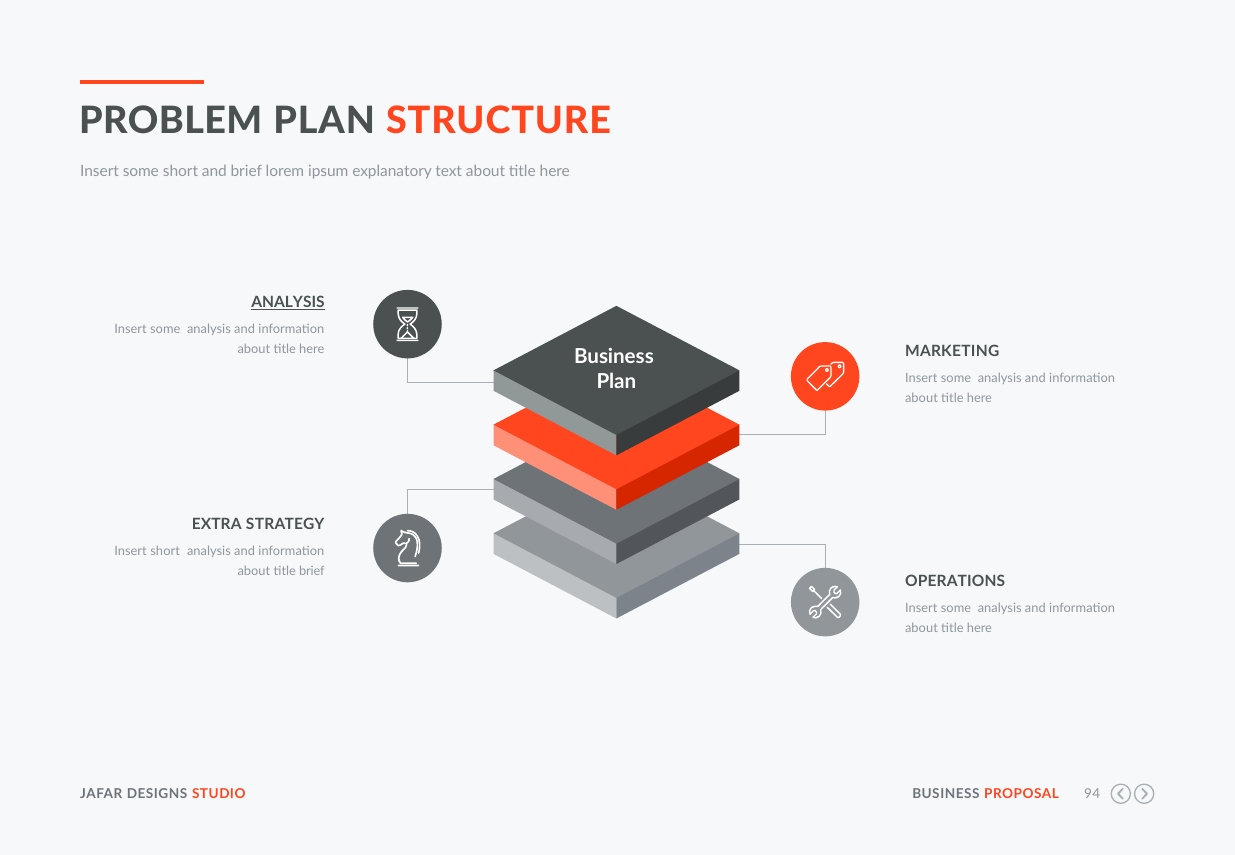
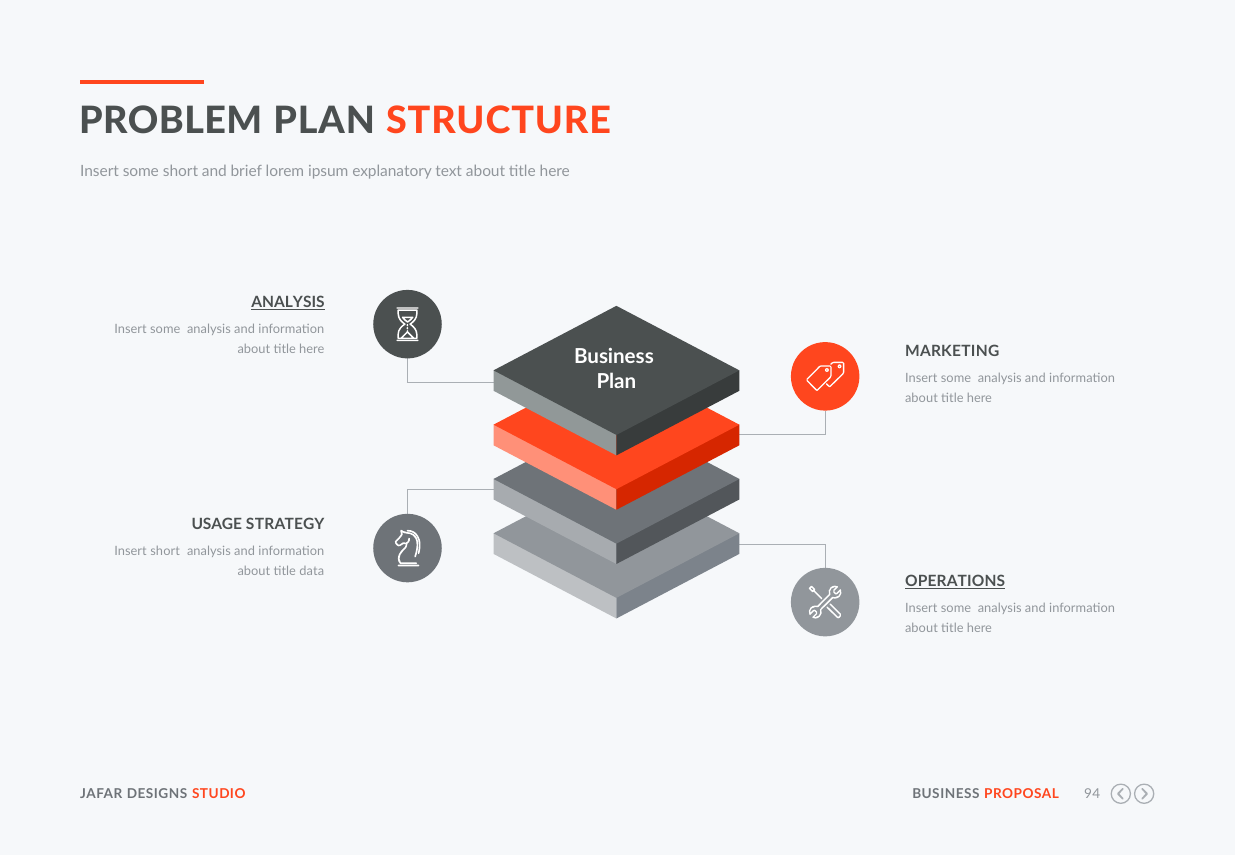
EXTRA: EXTRA -> USAGE
title brief: brief -> data
OPERATIONS underline: none -> present
